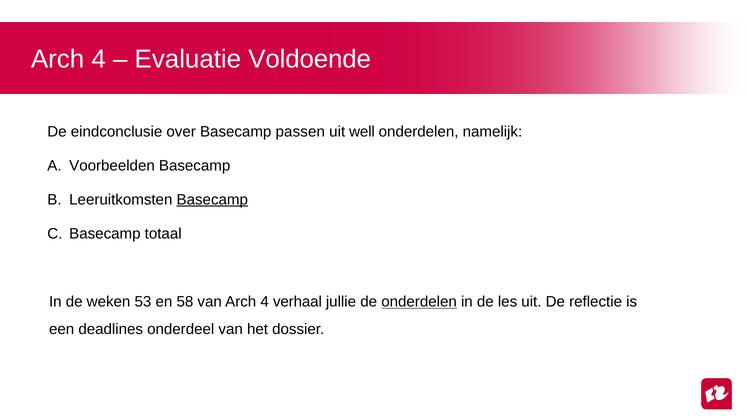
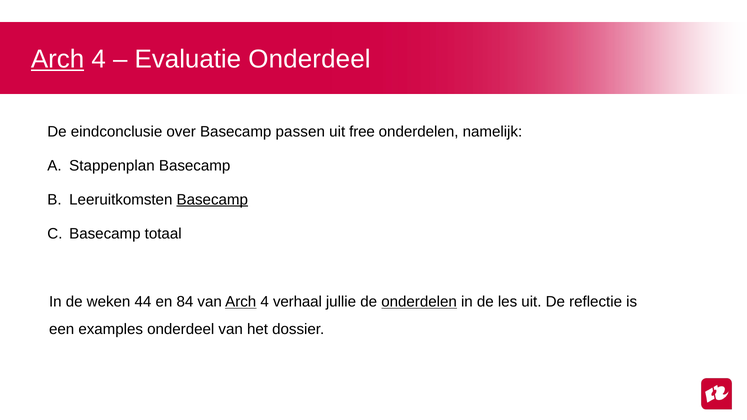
Arch at (58, 59) underline: none -> present
Evaluatie Voldoende: Voldoende -> Onderdeel
well: well -> free
Voorbeelden: Voorbeelden -> Stappenplan
53: 53 -> 44
58: 58 -> 84
Arch at (241, 302) underline: none -> present
deadlines: deadlines -> examples
